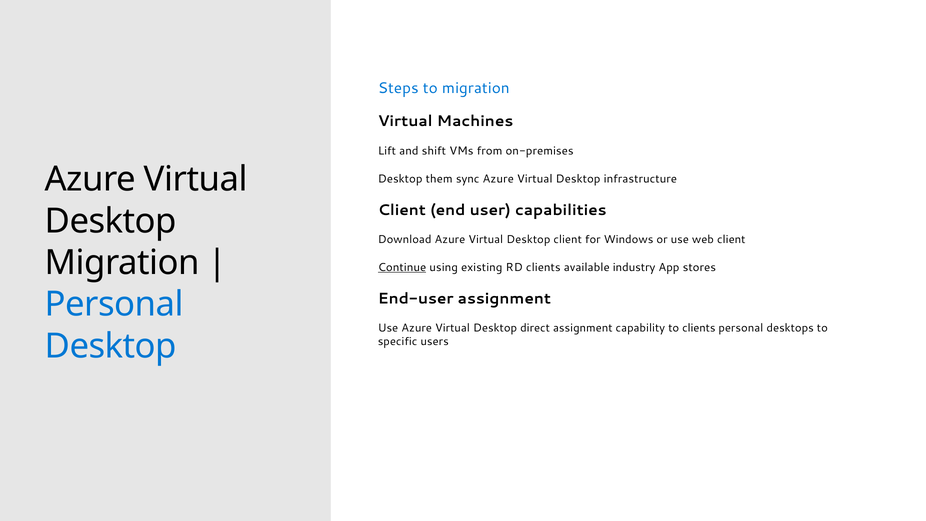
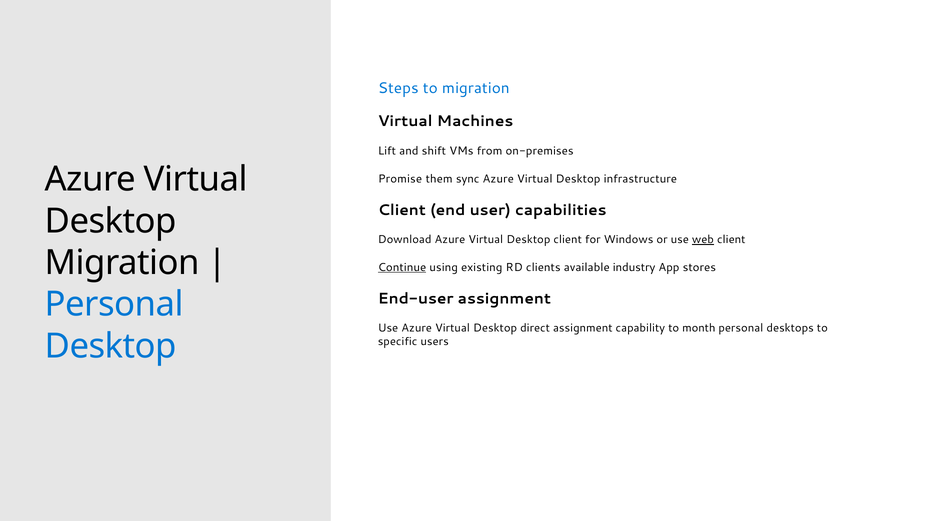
Desktop at (400, 179): Desktop -> Promise
web underline: none -> present
to clients: clients -> month
